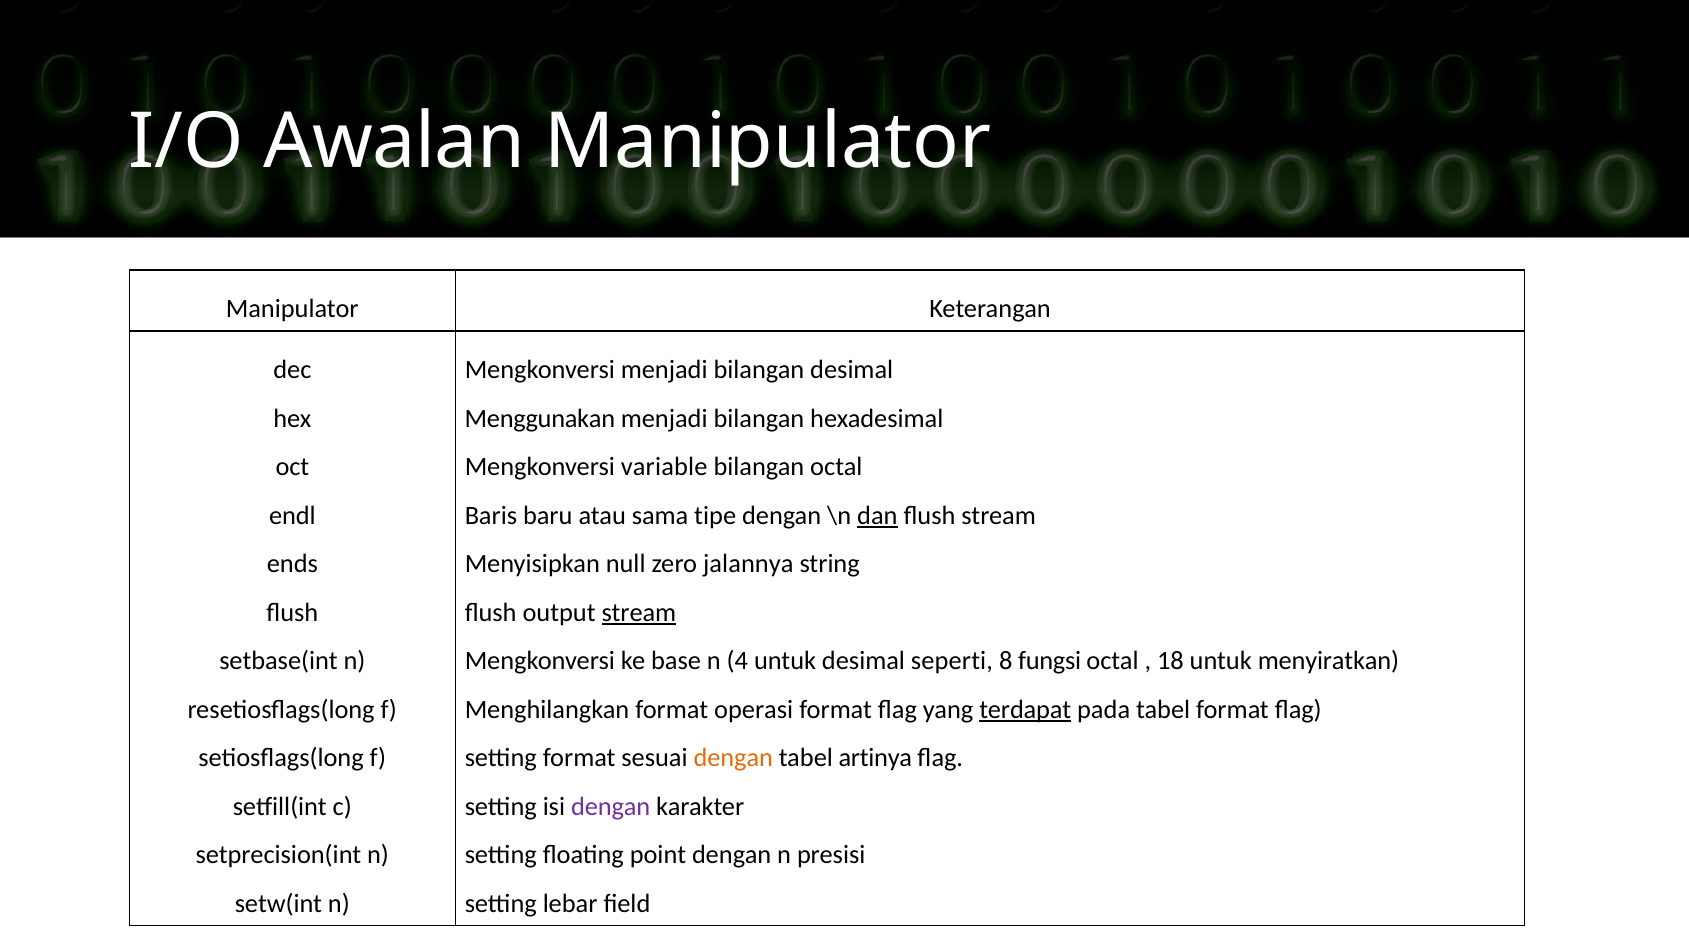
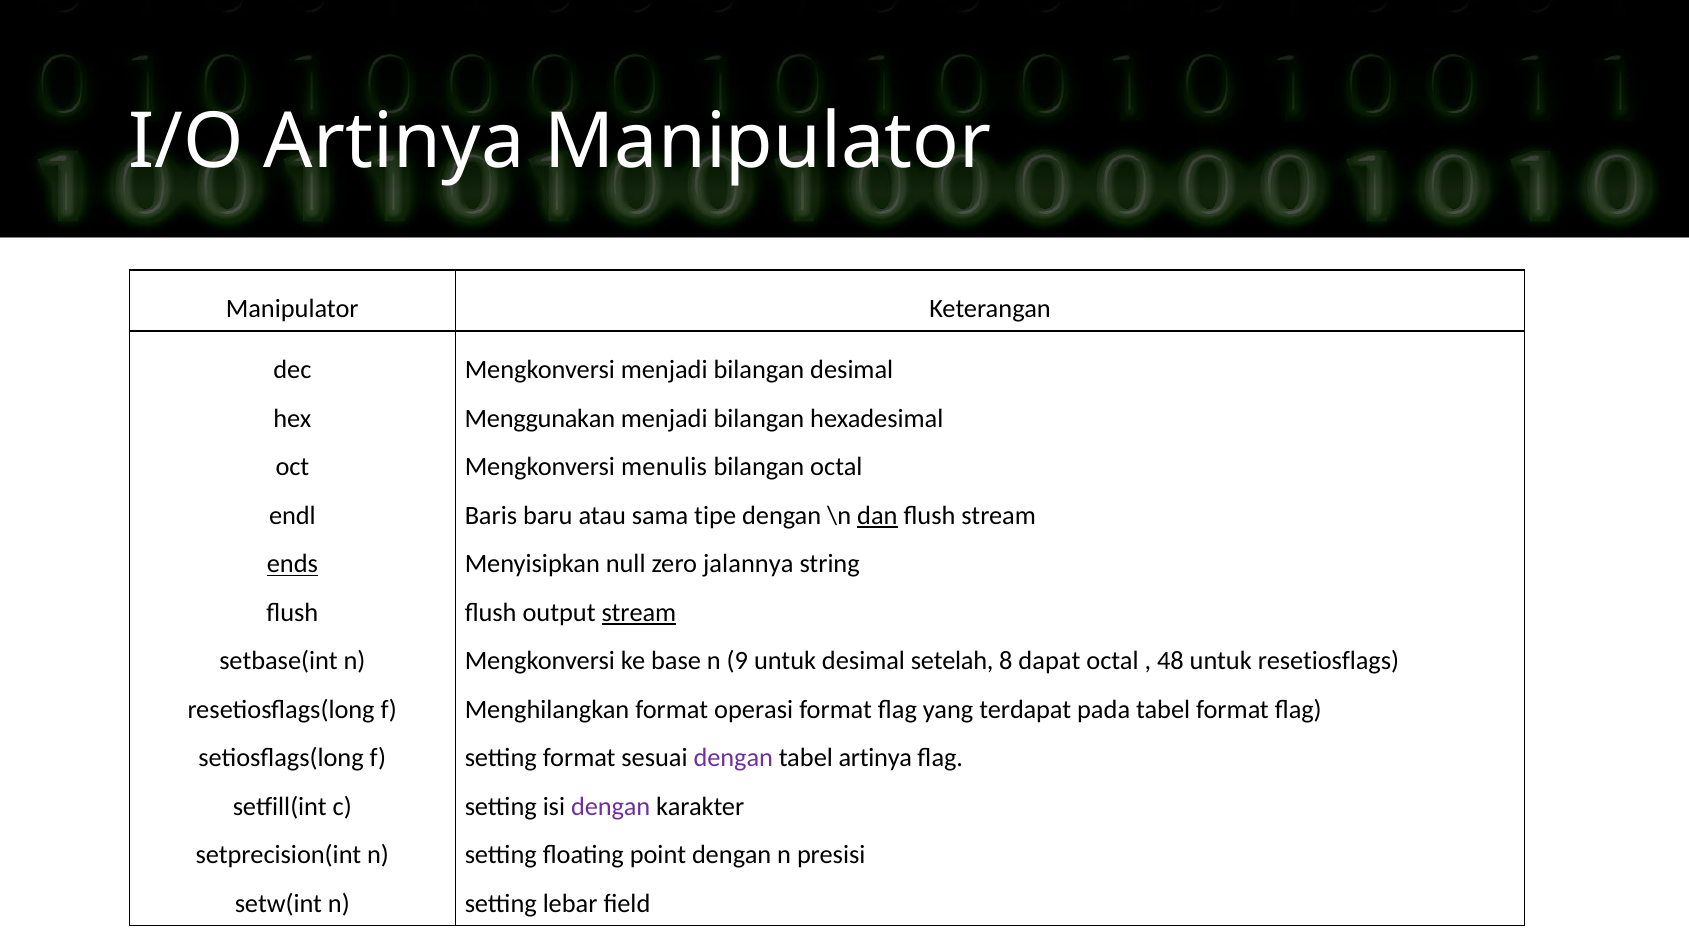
I/O Awalan: Awalan -> Artinya
variable: variable -> menulis
ends underline: none -> present
4: 4 -> 9
seperti: seperti -> setelah
fungsi: fungsi -> dapat
18: 18 -> 48
menyiratkan: menyiratkan -> resetiosflags
terdapat underline: present -> none
dengan at (733, 758) colour: orange -> purple
